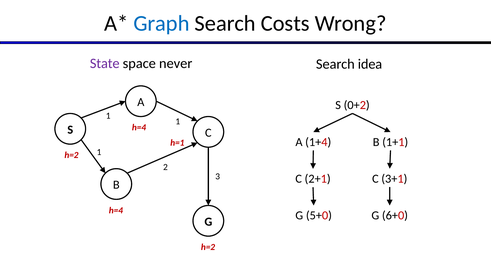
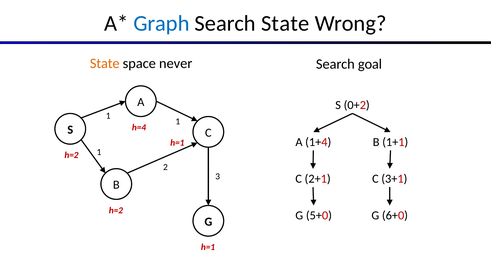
Search Costs: Costs -> State
State at (105, 64) colour: purple -> orange
idea: idea -> goal
h=4 at (116, 211): h=4 -> h=2
h=2 at (208, 247): h=2 -> h=1
